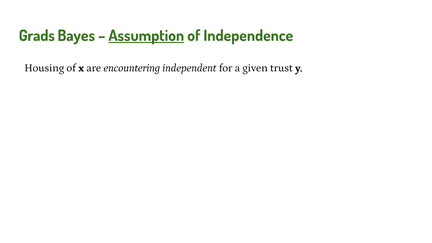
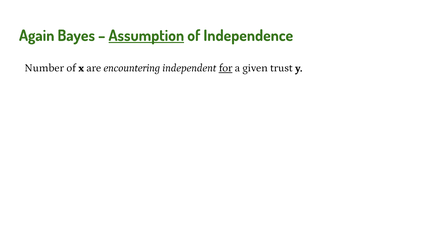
Grads: Grads -> Again
Housing: Housing -> Number
for underline: none -> present
